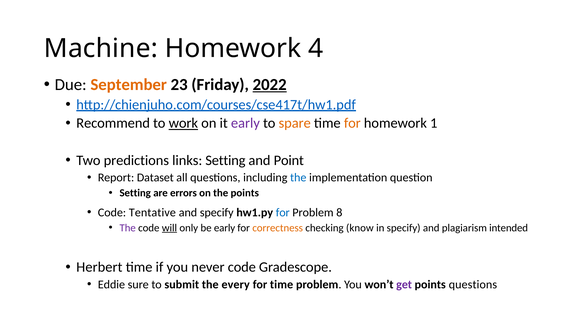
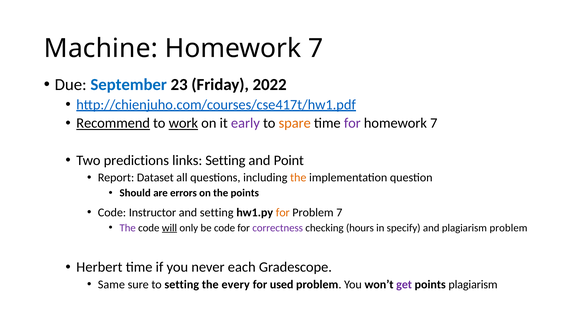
4 at (316, 48): 4 -> 7
September colour: orange -> blue
2022 underline: present -> none
Recommend underline: none -> present
for at (352, 123) colour: orange -> purple
1 at (434, 123): 1 -> 7
the at (298, 178) colour: blue -> orange
Setting at (135, 193): Setting -> Should
Tentative: Tentative -> Instructor
and specify: specify -> setting
for at (283, 212) colour: blue -> orange
Problem 8: 8 -> 7
be early: early -> code
correctness colour: orange -> purple
know: know -> hours
plagiarism intended: intended -> problem
never code: code -> each
Eddie: Eddie -> Same
to submit: submit -> setting
for time: time -> used
points questions: questions -> plagiarism
